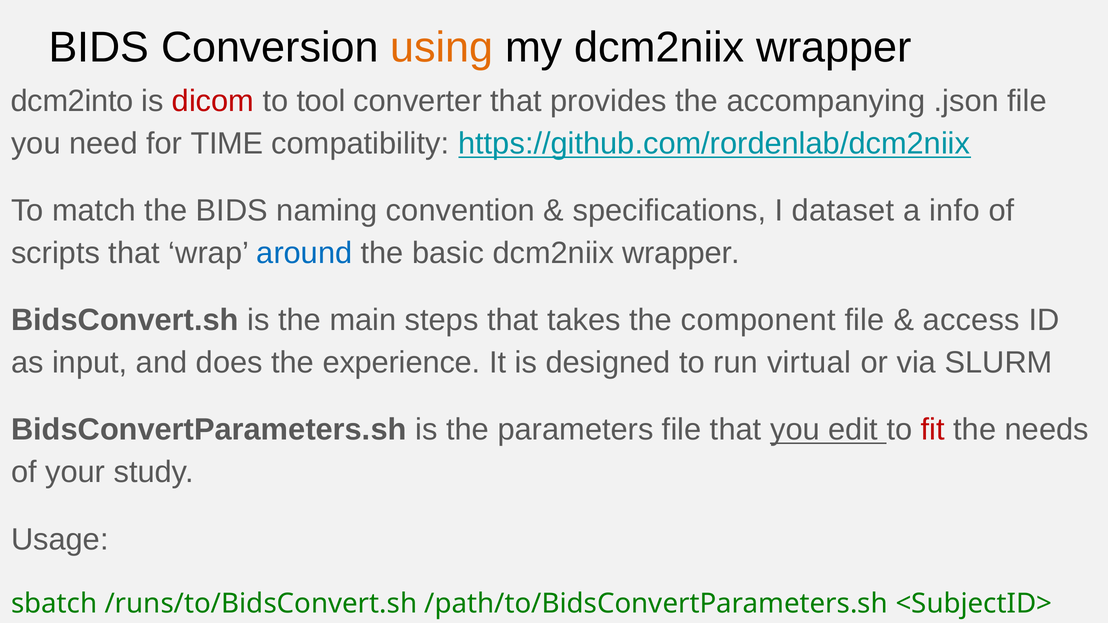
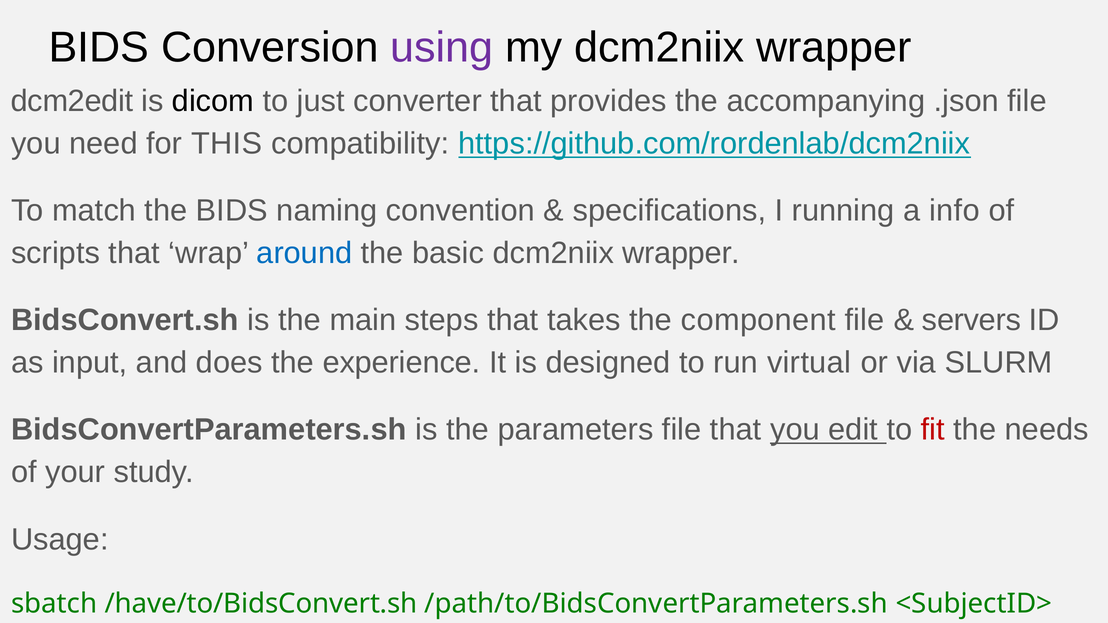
using colour: orange -> purple
dcm2into: dcm2into -> dcm2edit
dicom colour: red -> black
tool: tool -> just
TIME: TIME -> THIS
dataset: dataset -> running
access: access -> servers
/runs/to/BidsConvert.sh: /runs/to/BidsConvert.sh -> /have/to/BidsConvert.sh
